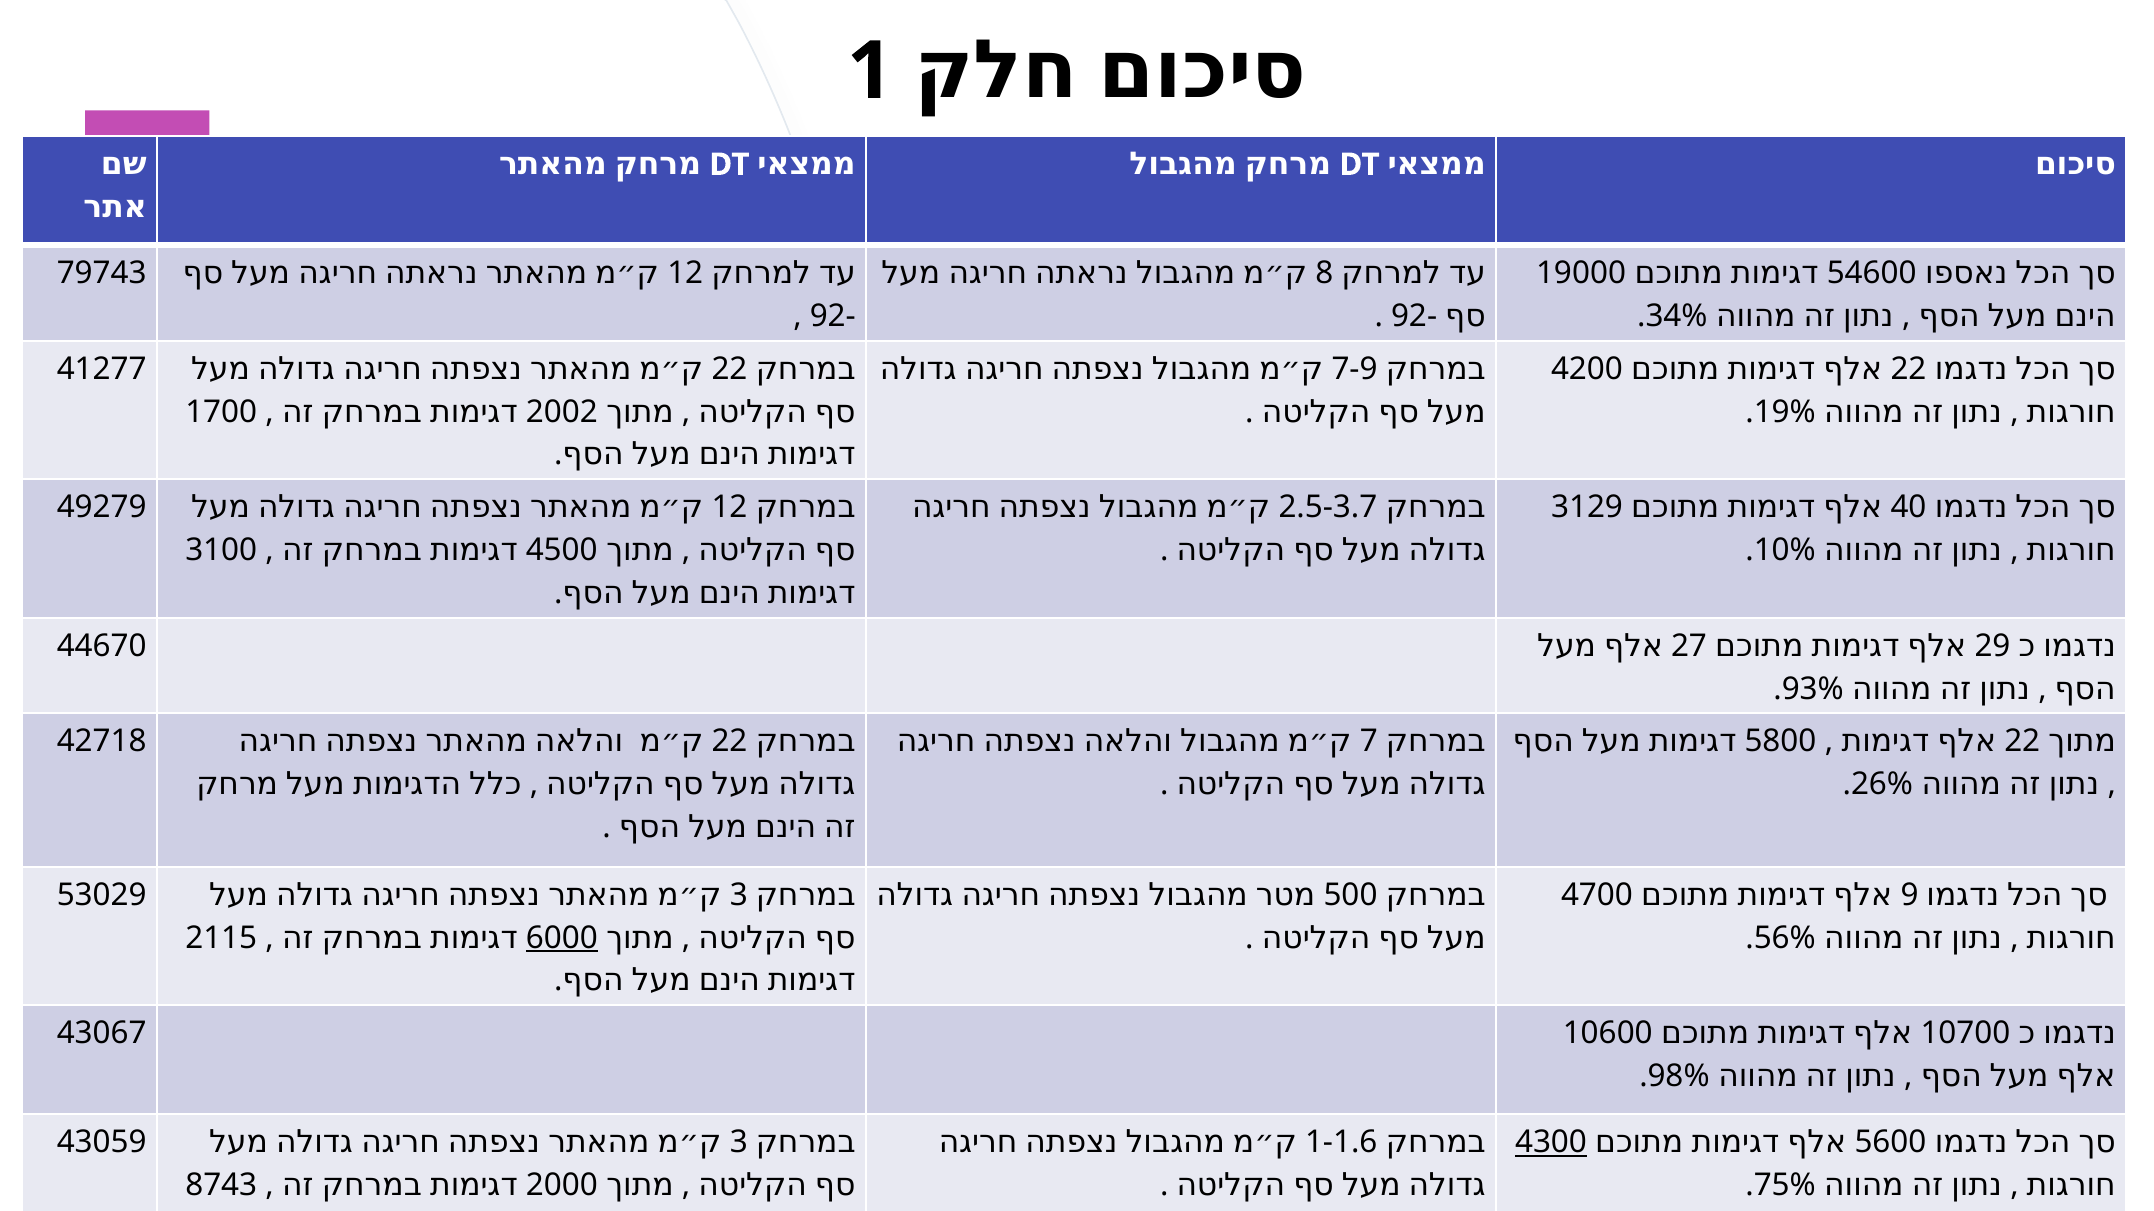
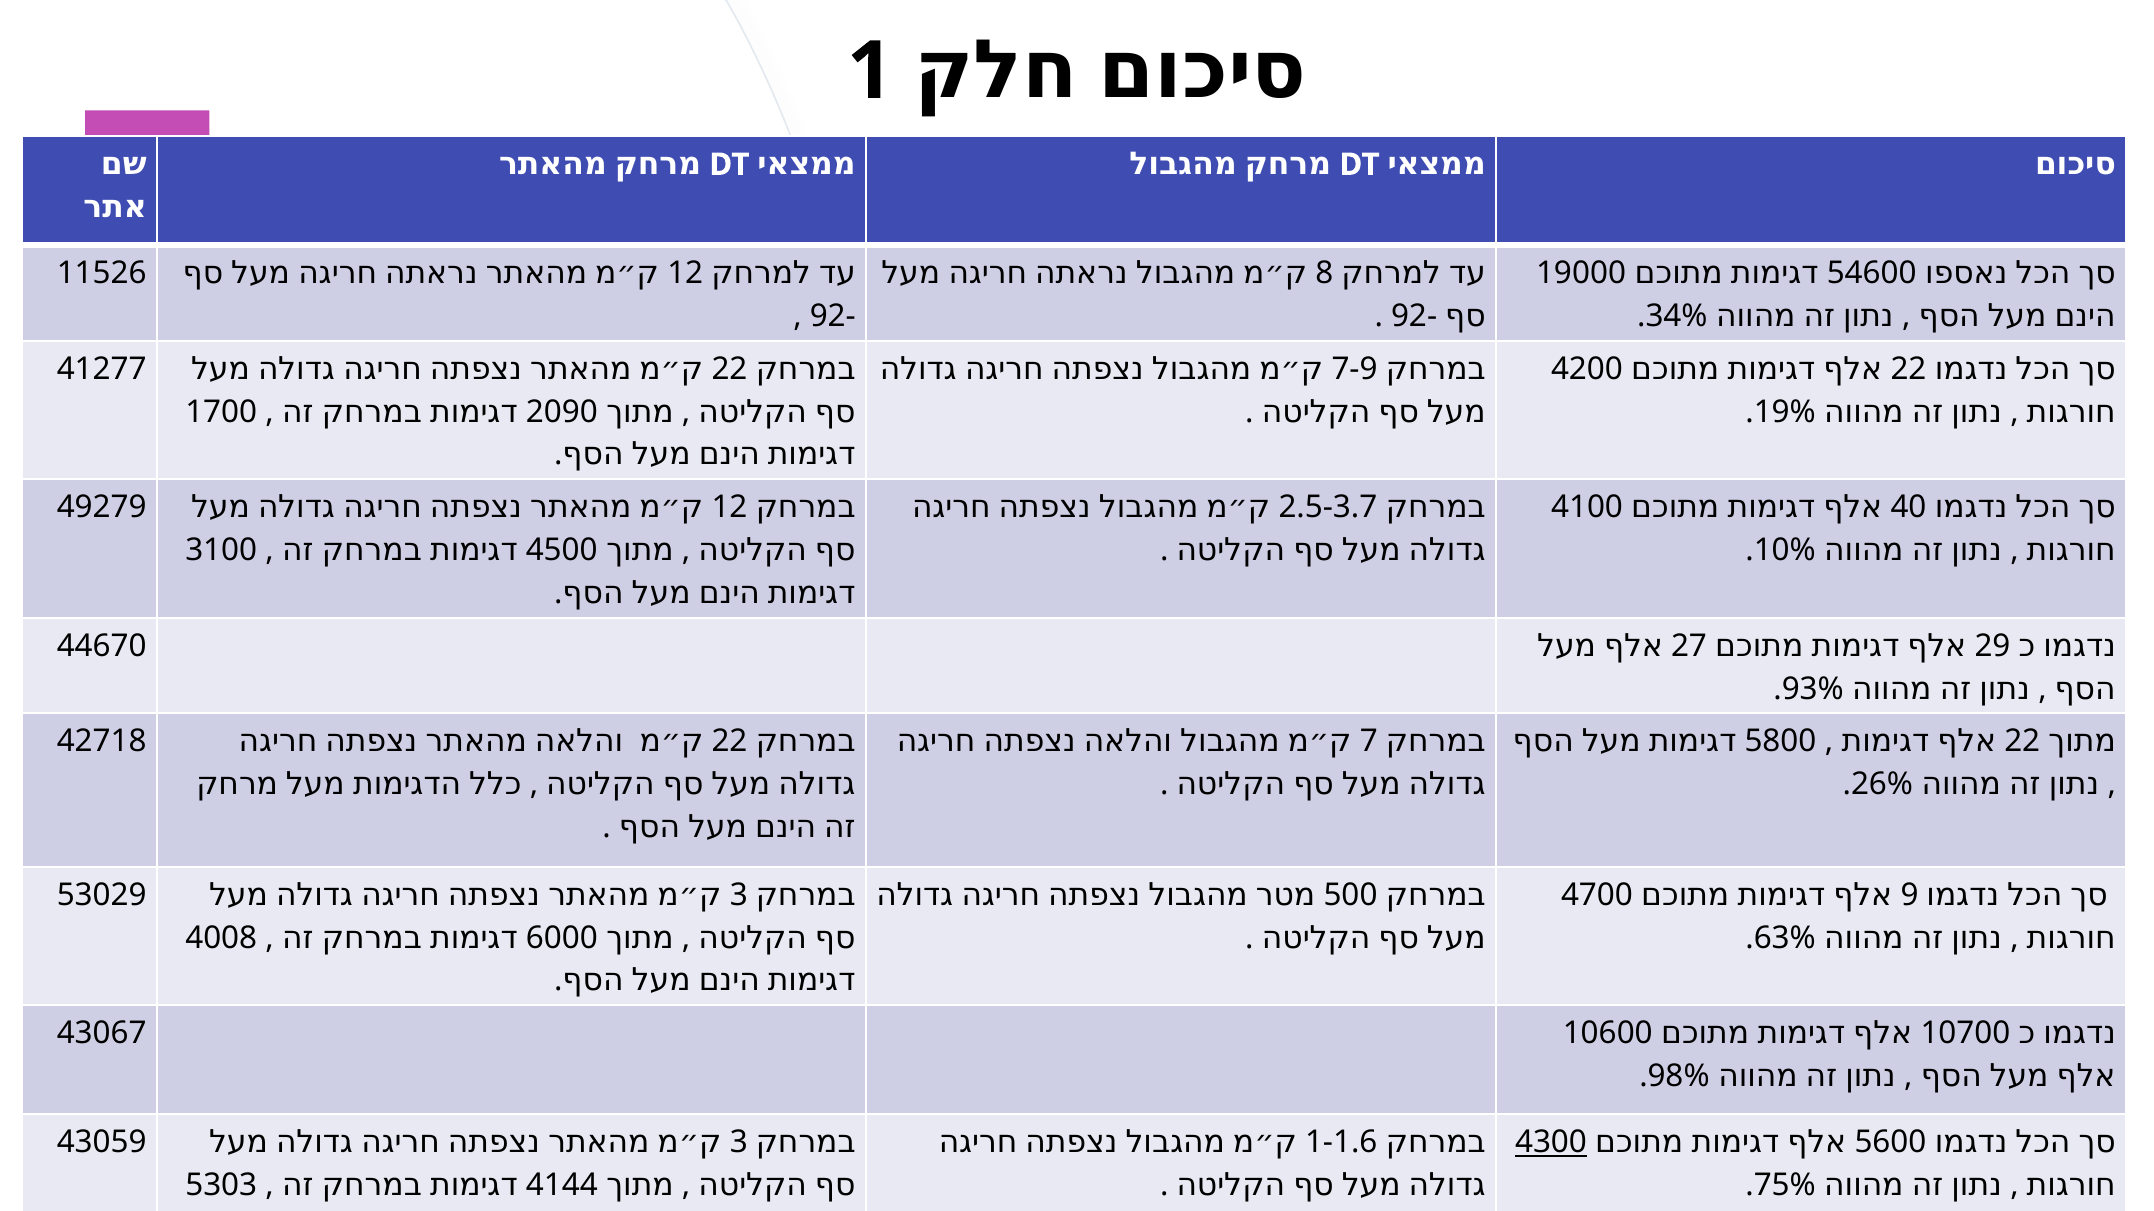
79743: 79743 -> 11526
2002: 2002 -> 2090
3129: 3129 -> 4100
2115: 2115 -> 4008
6000 underline: present -> none
56%: 56% -> 63%
8743: 8743 -> 5303
2000: 2000 -> 4144
